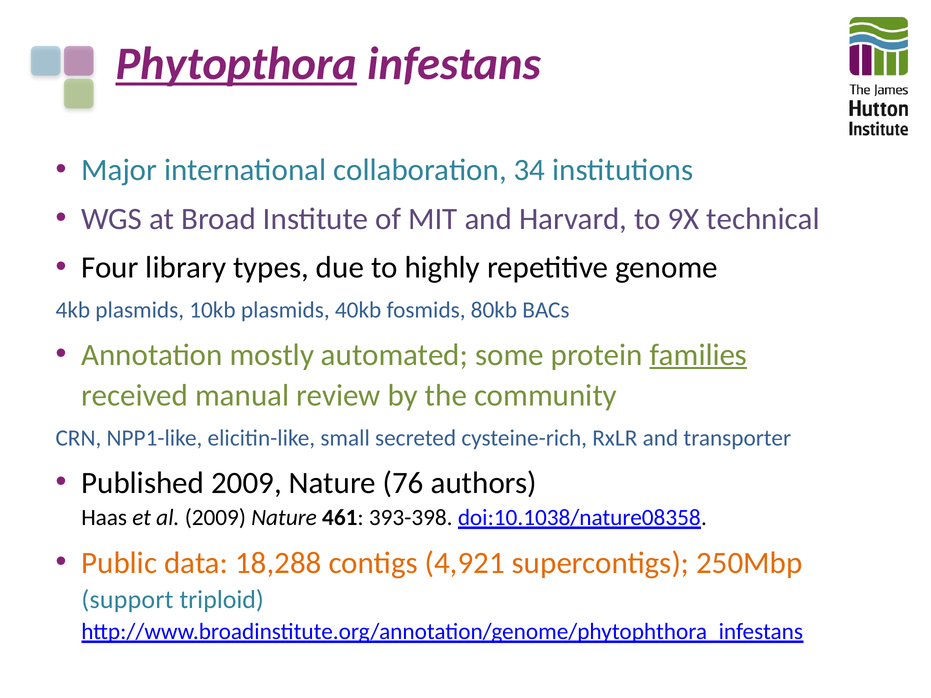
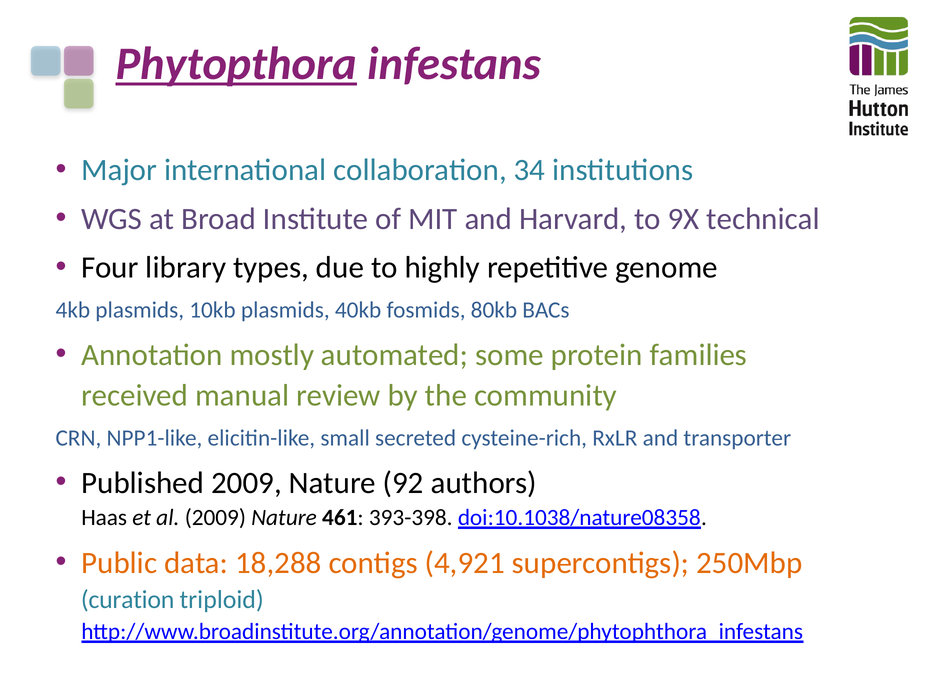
families underline: present -> none
76: 76 -> 92
support: support -> curation
